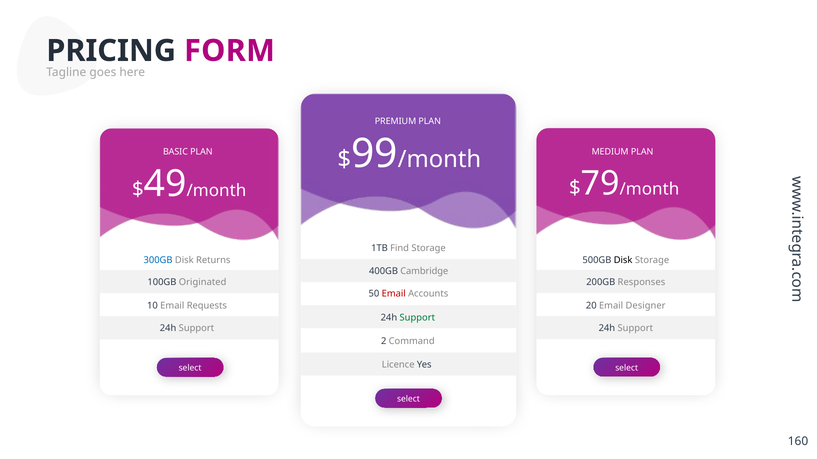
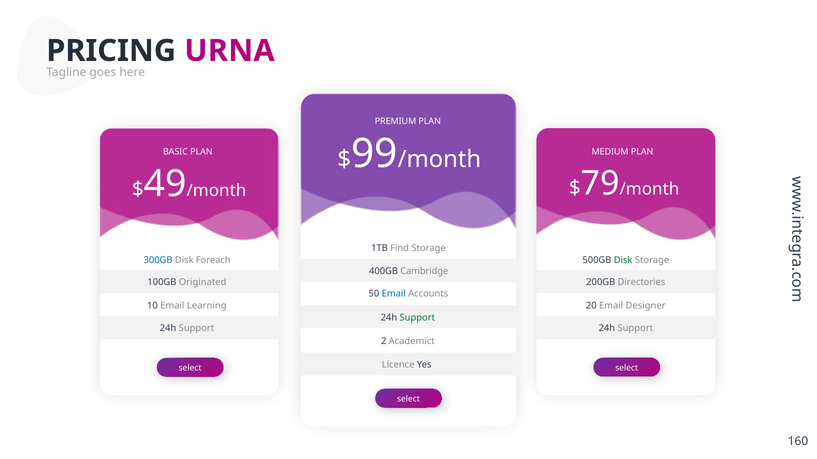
FORM: FORM -> URNA
Returns: Returns -> Foreach
Disk at (623, 260) colour: black -> green
Responses: Responses -> Directories
Email at (394, 294) colour: red -> blue
Requests: Requests -> Learning
Command: Command -> Academict
